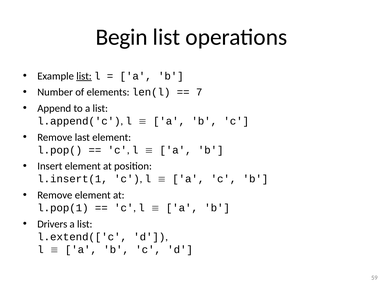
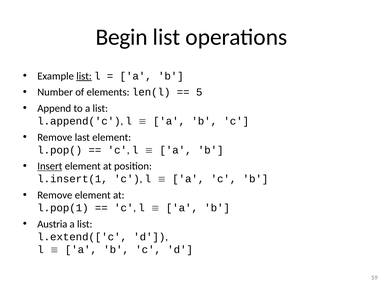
7: 7 -> 5
Insert underline: none -> present
Drivers: Drivers -> Austria
